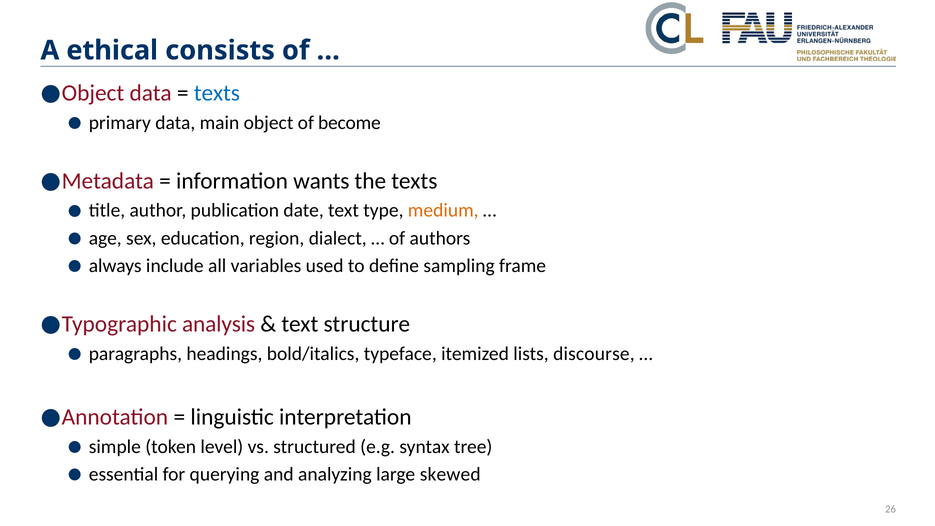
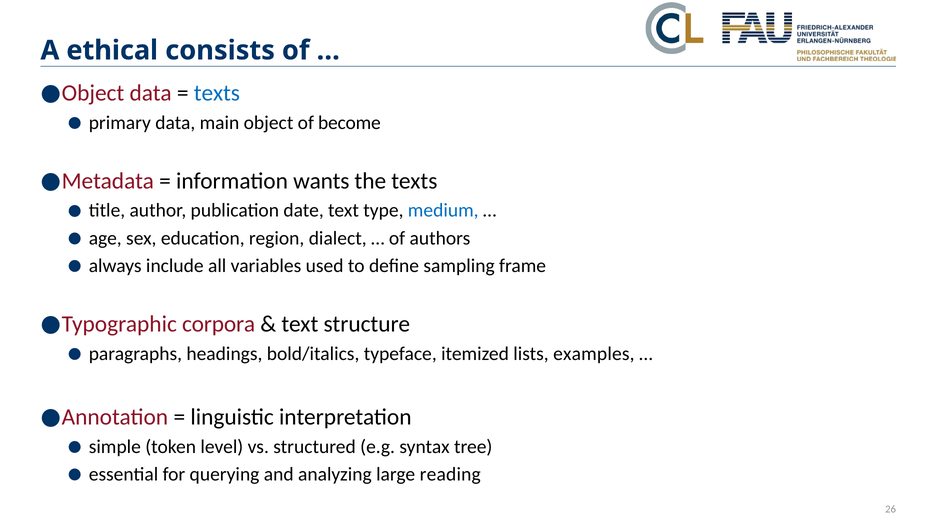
medium colour: orange -> blue
analysis: analysis -> corpora
discourse: discourse -> examples
skewed: skewed -> reading
